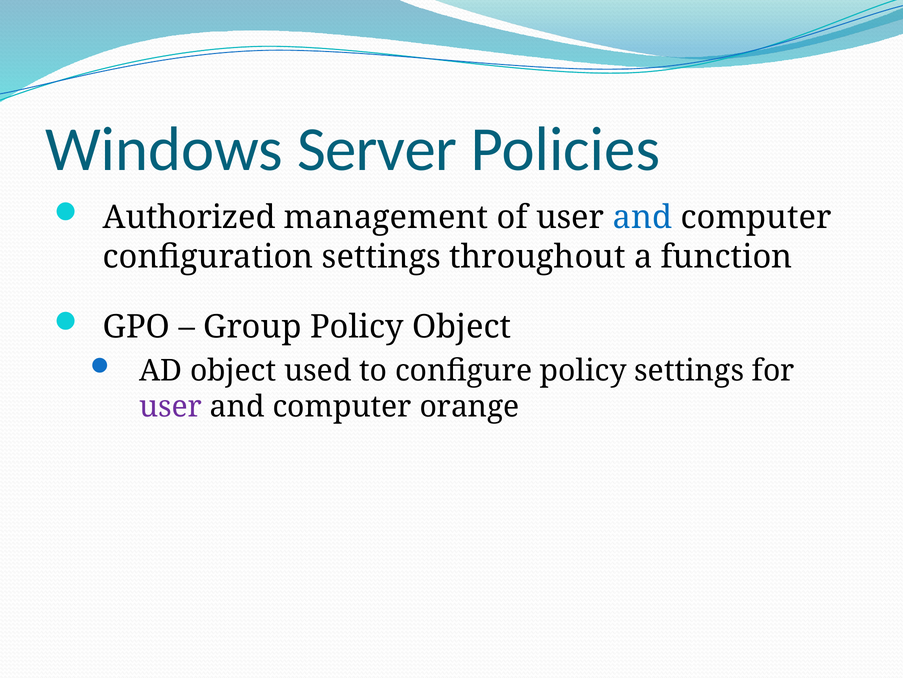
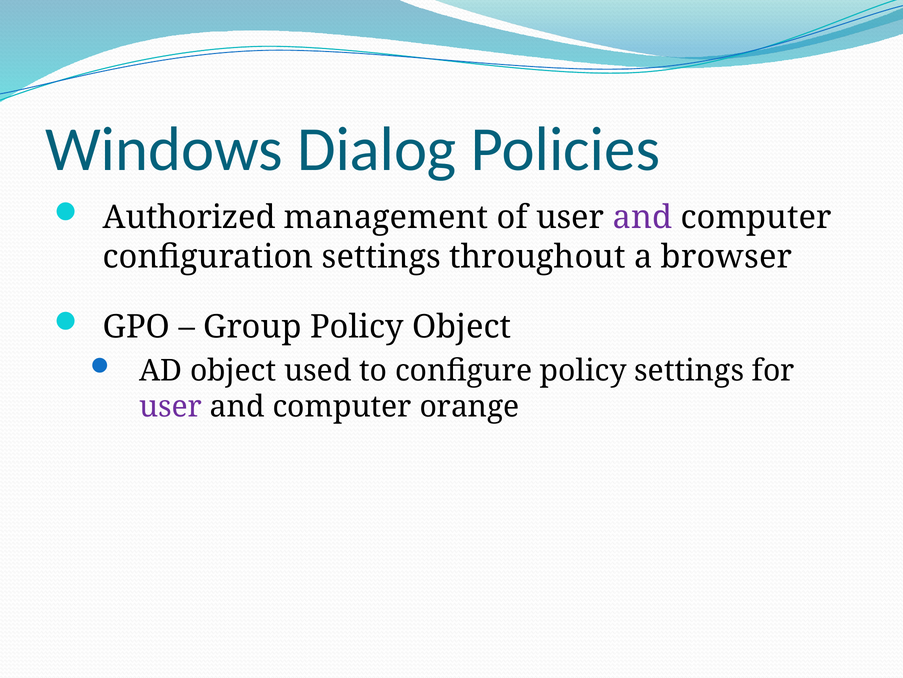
Server: Server -> Dialog
and at (642, 217) colour: blue -> purple
function: function -> browser
